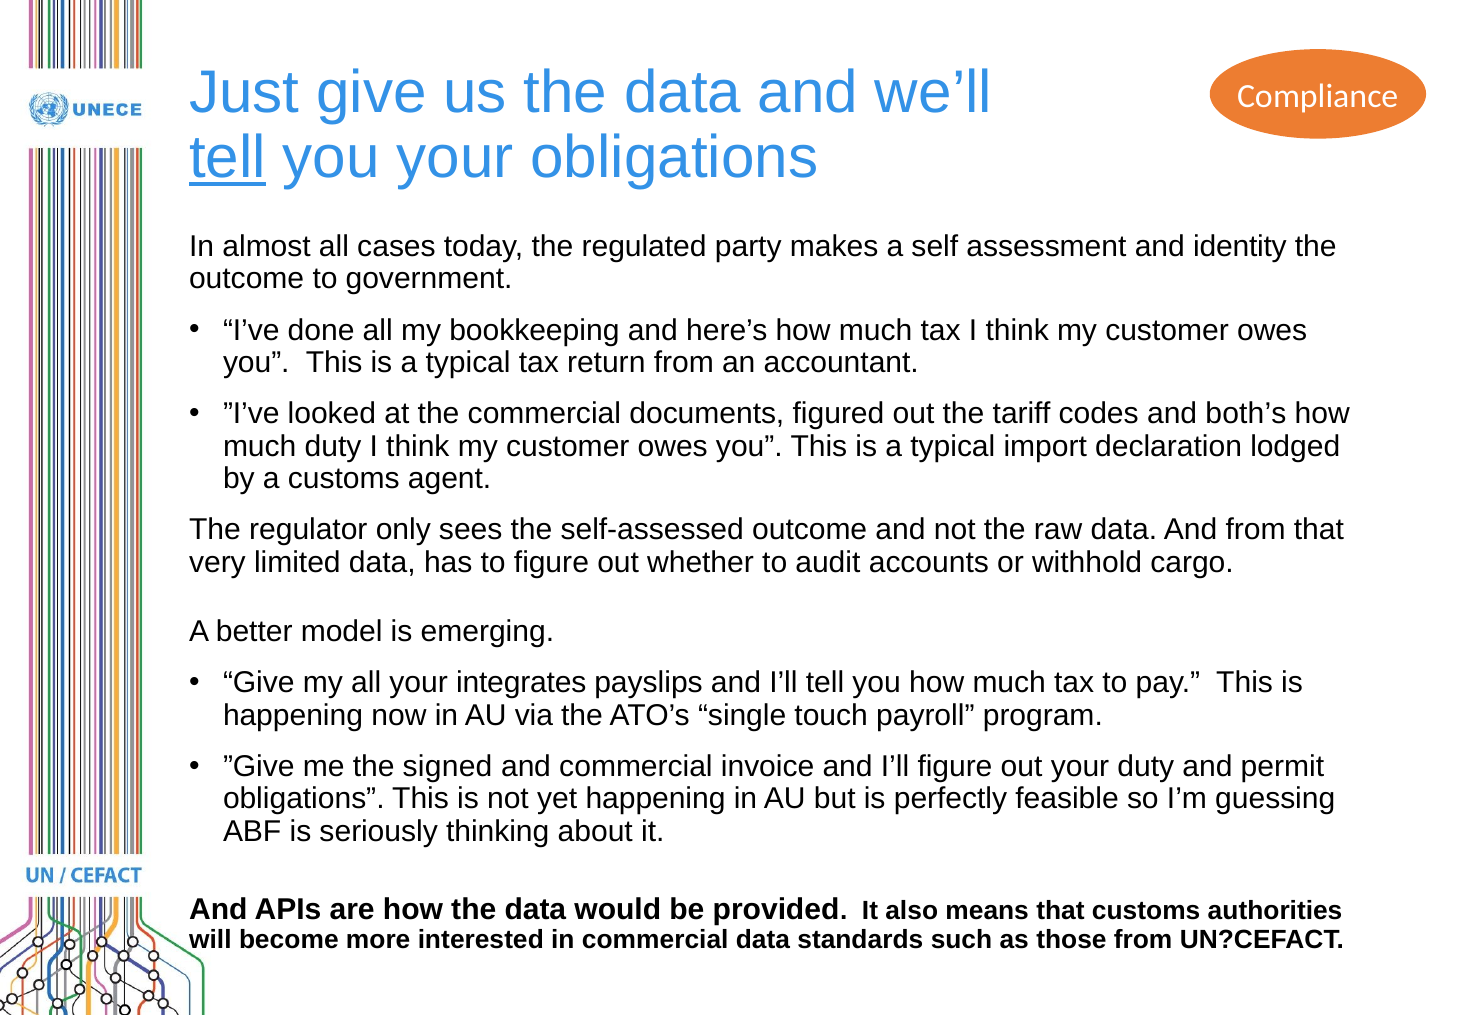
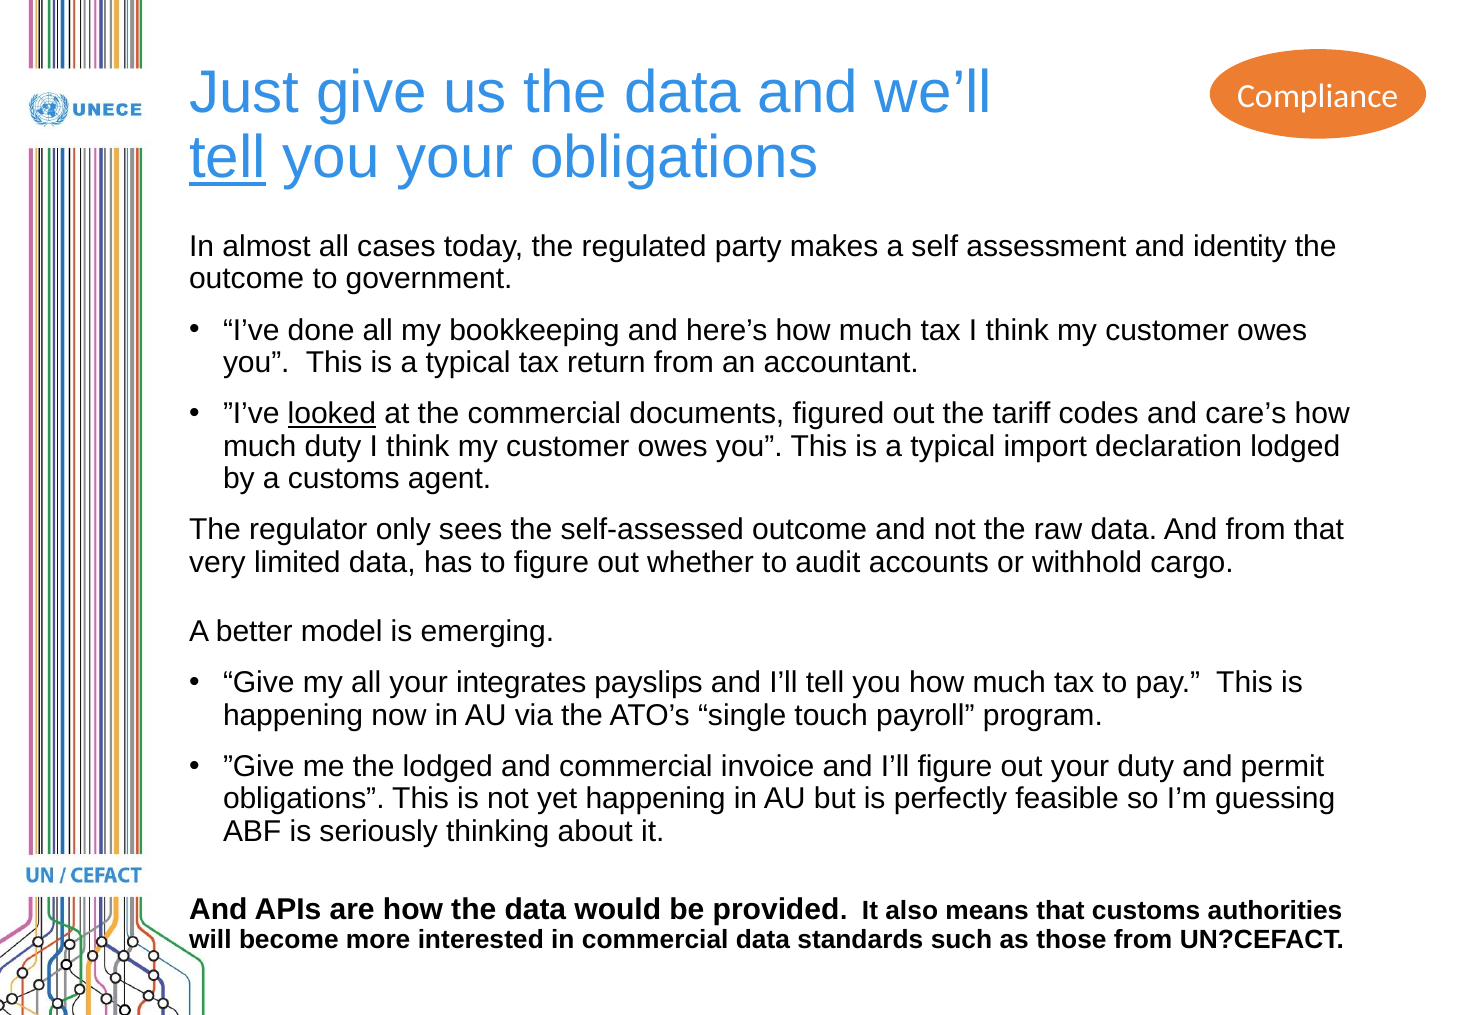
looked underline: none -> present
both’s: both’s -> care’s
the signed: signed -> lodged
